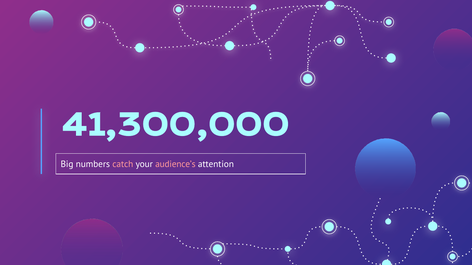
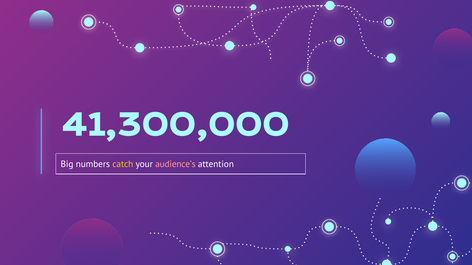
catch colour: pink -> yellow
